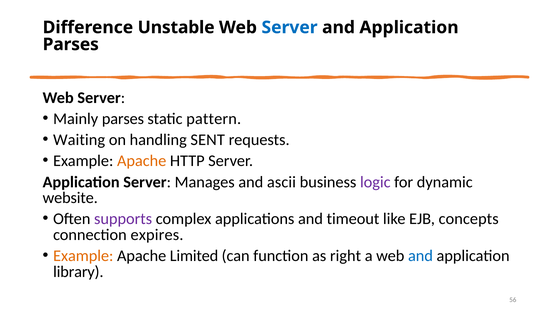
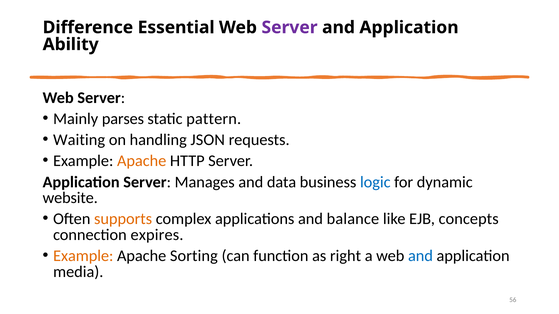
Unstable: Unstable -> Essential
Server at (290, 27) colour: blue -> purple
Parses at (71, 44): Parses -> Ability
SENT: SENT -> JSON
ascii: ascii -> data
logic colour: purple -> blue
supports colour: purple -> orange
timeout: timeout -> balance
Limited: Limited -> Sorting
library: library -> media
